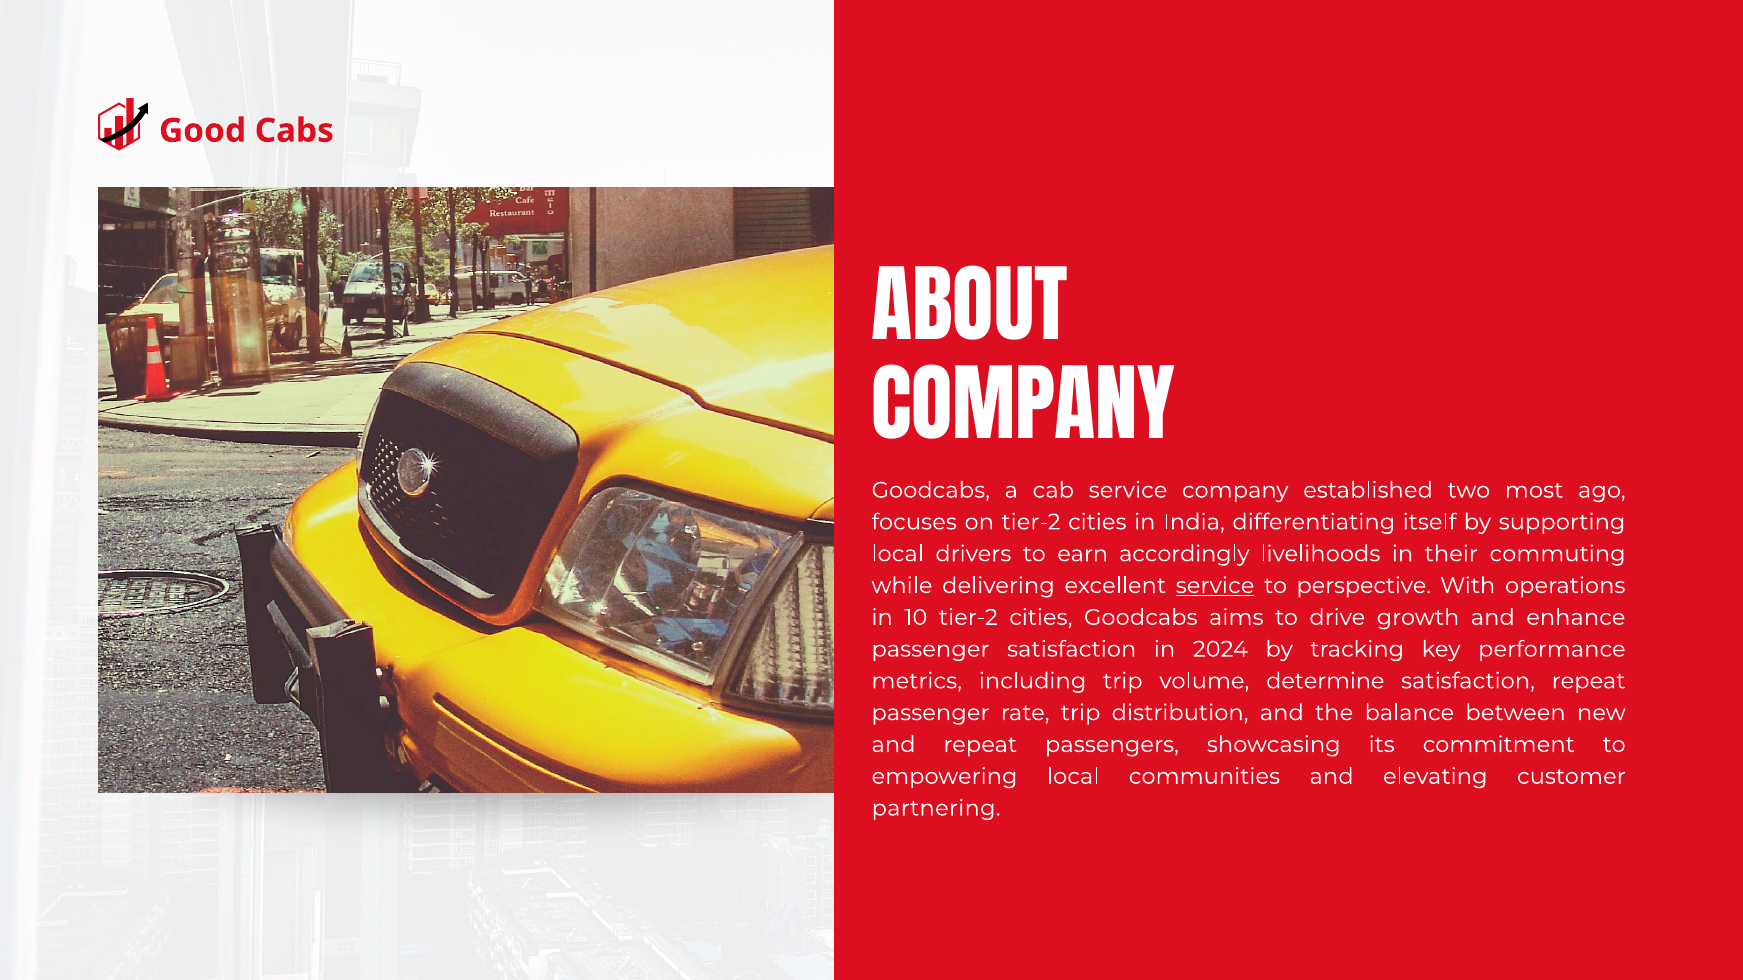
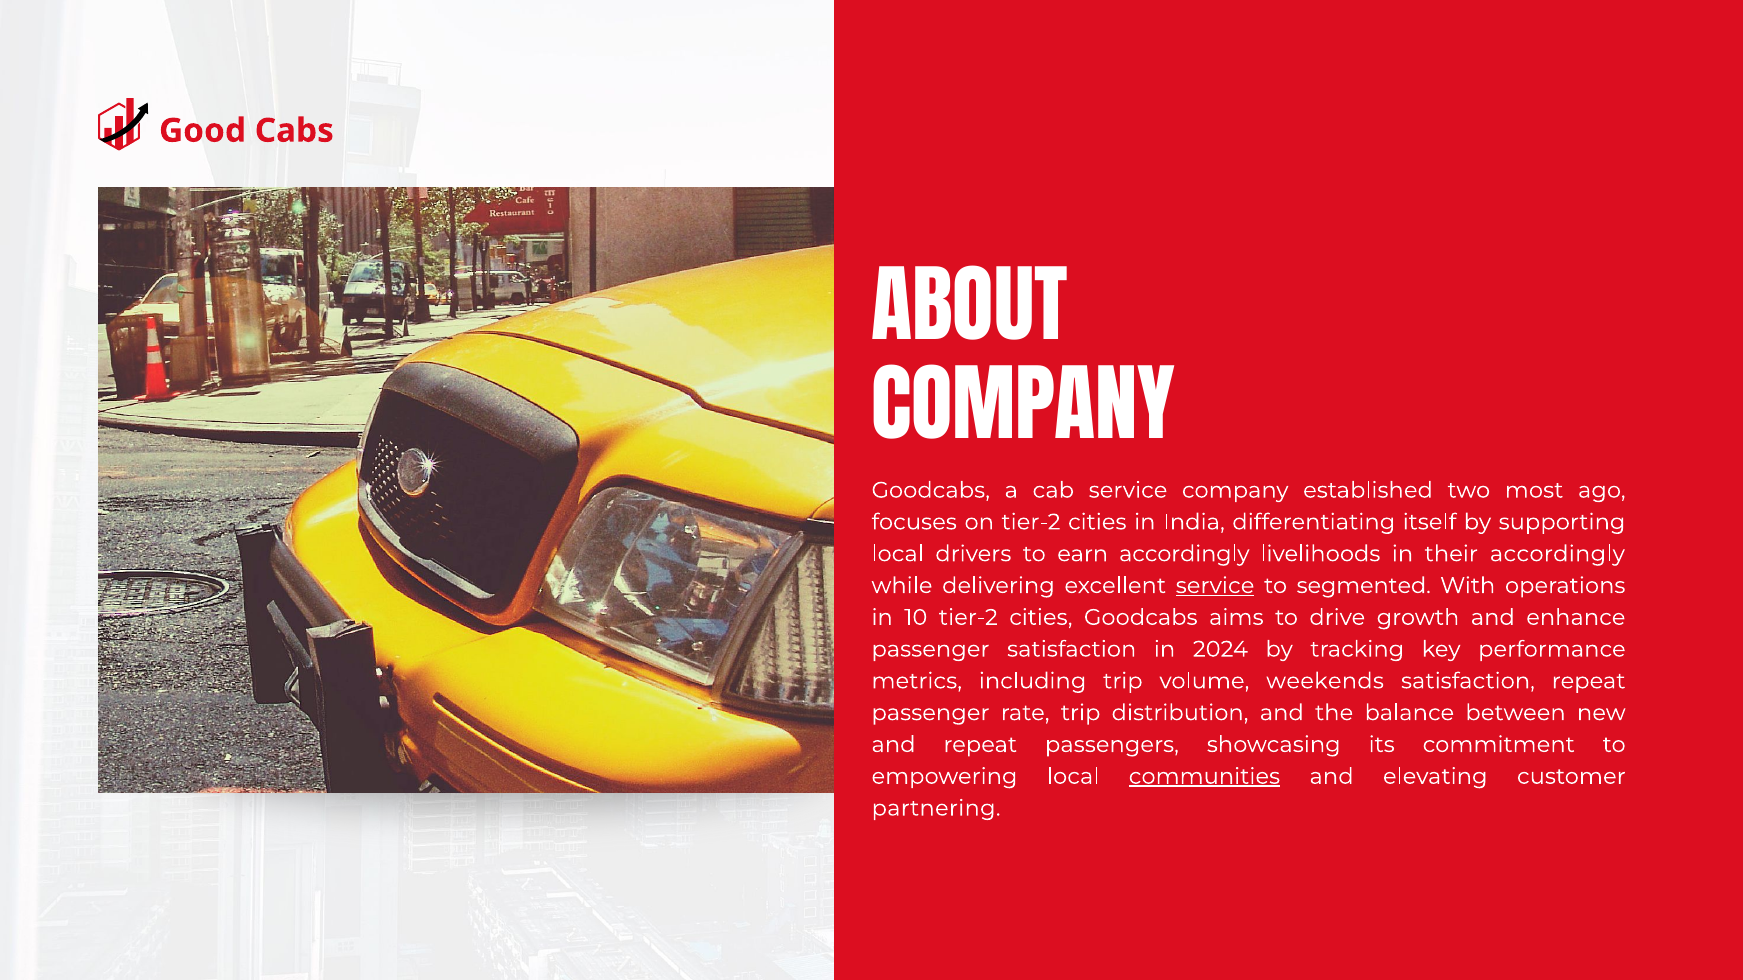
their commuting: commuting -> accordingly
perspective: perspective -> segmented
determine: determine -> weekends
communities underline: none -> present
